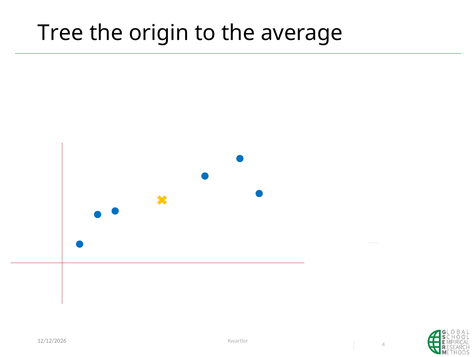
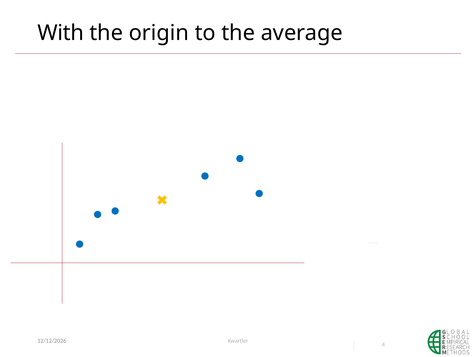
Tree: Tree -> With
